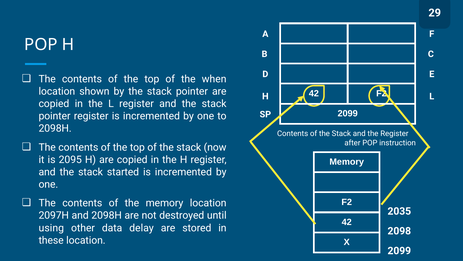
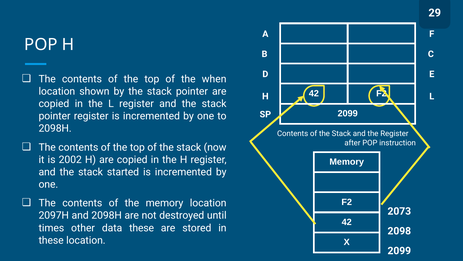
2095: 2095 -> 2002
2035: 2035 -> 2073
using: using -> times
data delay: delay -> these
